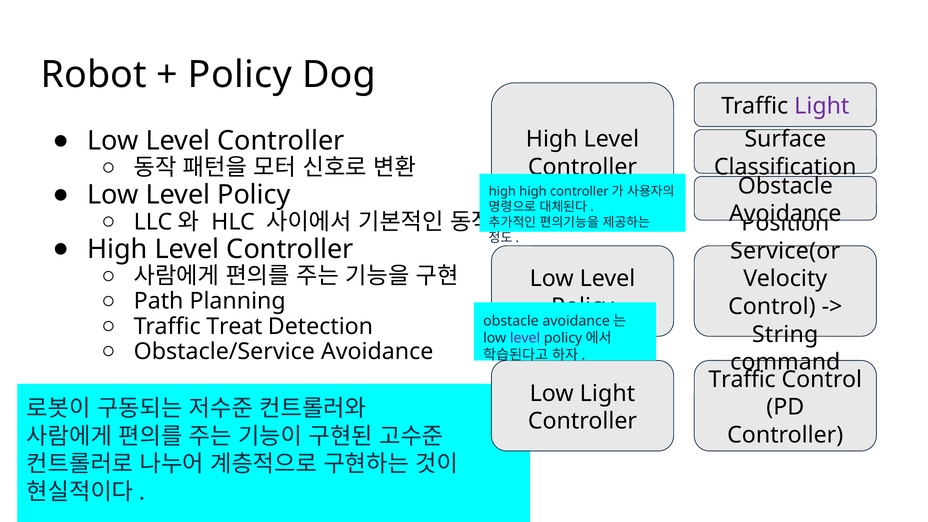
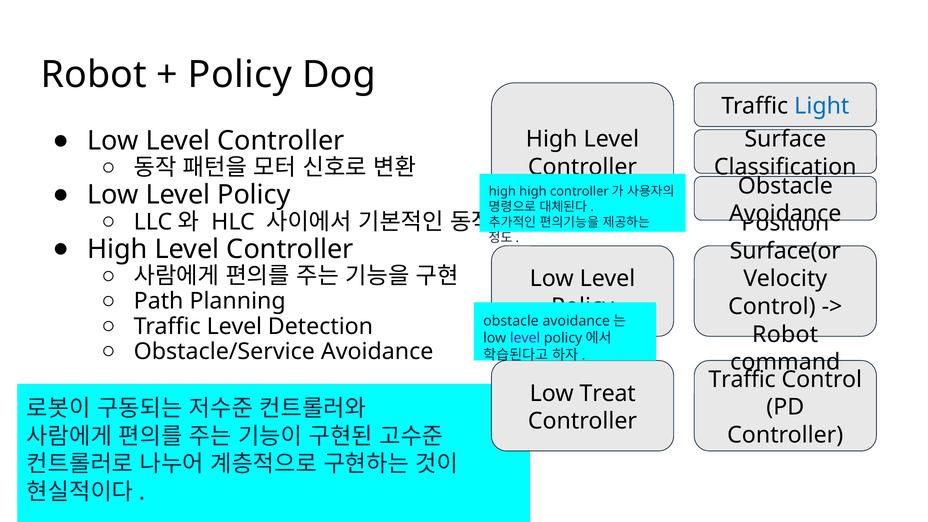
Light at (822, 106) colour: purple -> blue
Service(or: Service(or -> Surface(or
Traffic Treat: Treat -> Level
String at (785, 334): String -> Robot
Low Light: Light -> Treat
